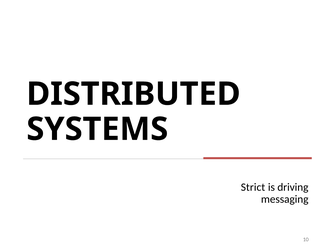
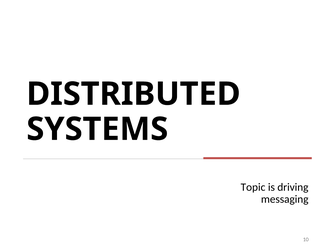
Strict: Strict -> Topic
